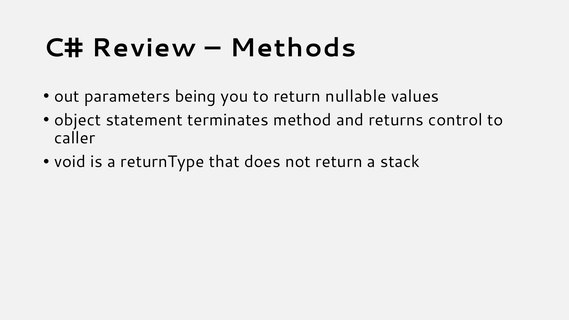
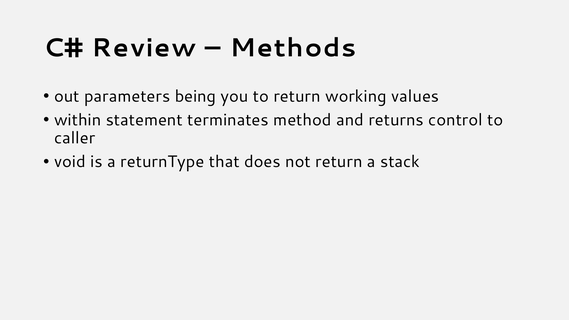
nullable: nullable -> working
object: object -> within
